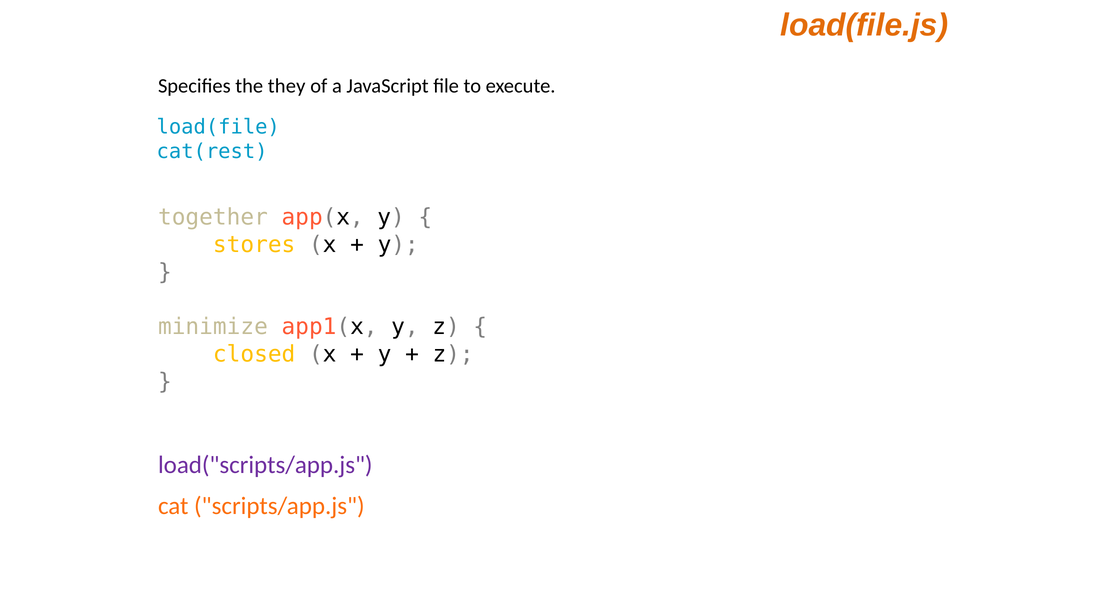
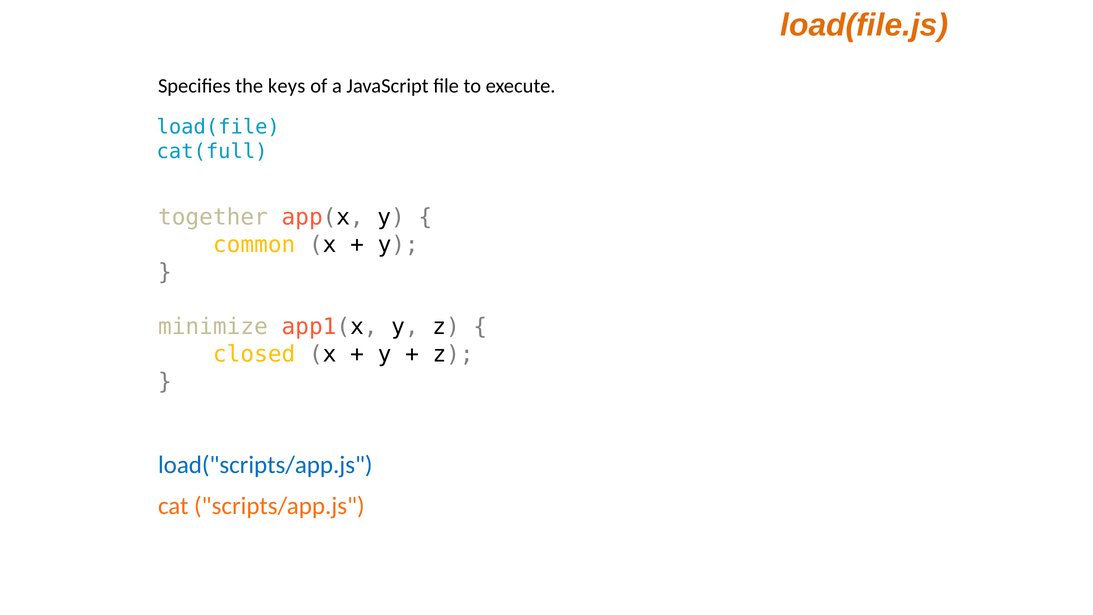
they: they -> keys
cat(rest: cat(rest -> cat(full
stores: stores -> common
load("scripts/app.js colour: purple -> blue
